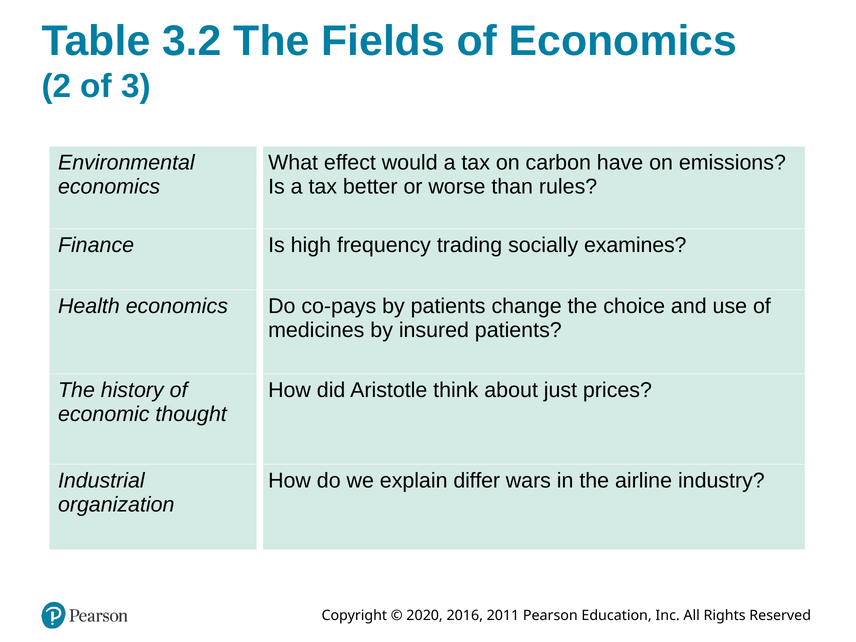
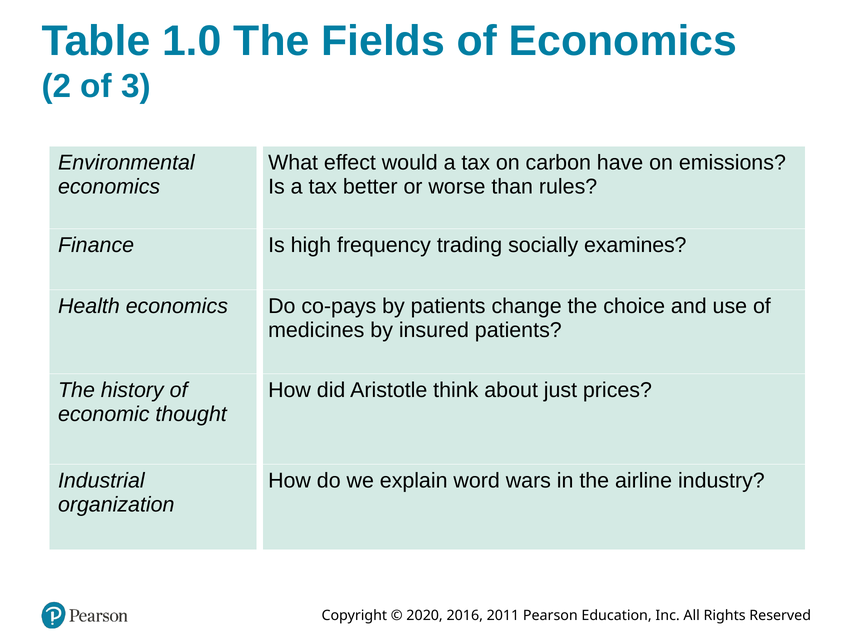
3.2: 3.2 -> 1.0
differ: differ -> word
